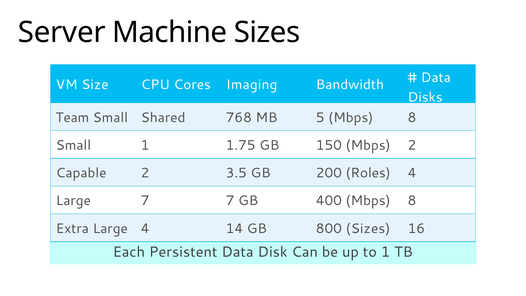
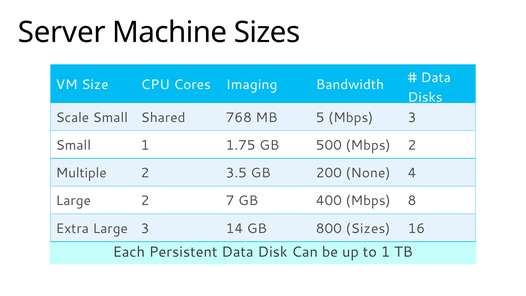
Team: Team -> Scale
5 Mbps 8: 8 -> 3
150: 150 -> 500
Capable: Capable -> Multiple
Roles: Roles -> None
Large 7: 7 -> 2
Large 4: 4 -> 3
